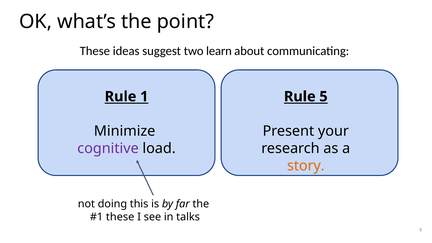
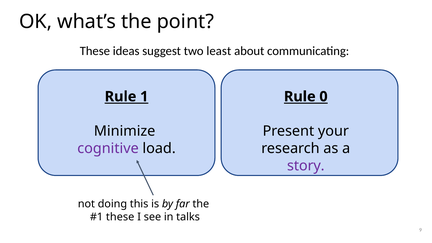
learn: learn -> least
5: 5 -> 0
story colour: orange -> purple
